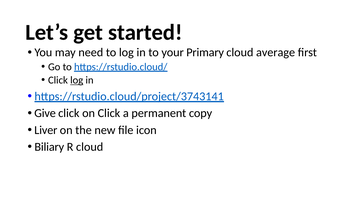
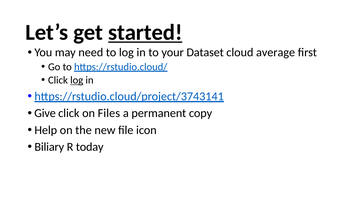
started underline: none -> present
Primary: Primary -> Dataset
on Click: Click -> Files
Liver: Liver -> Help
R cloud: cloud -> today
